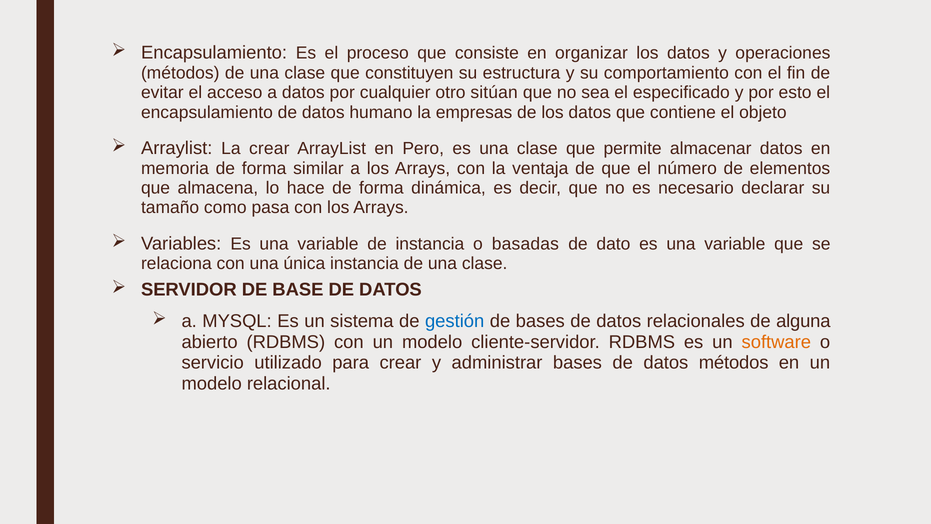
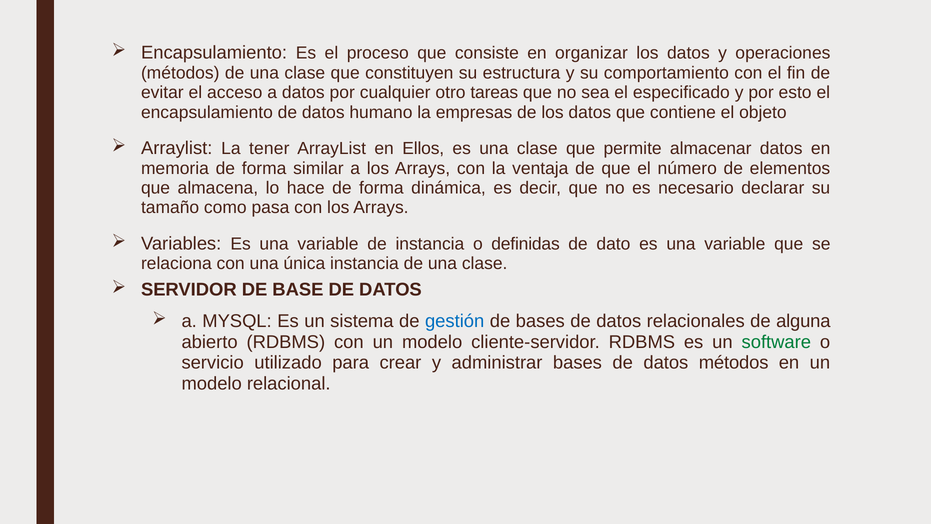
sitúan: sitúan -> tareas
La crear: crear -> tener
Pero: Pero -> Ellos
basadas: basadas -> definidas
software colour: orange -> green
